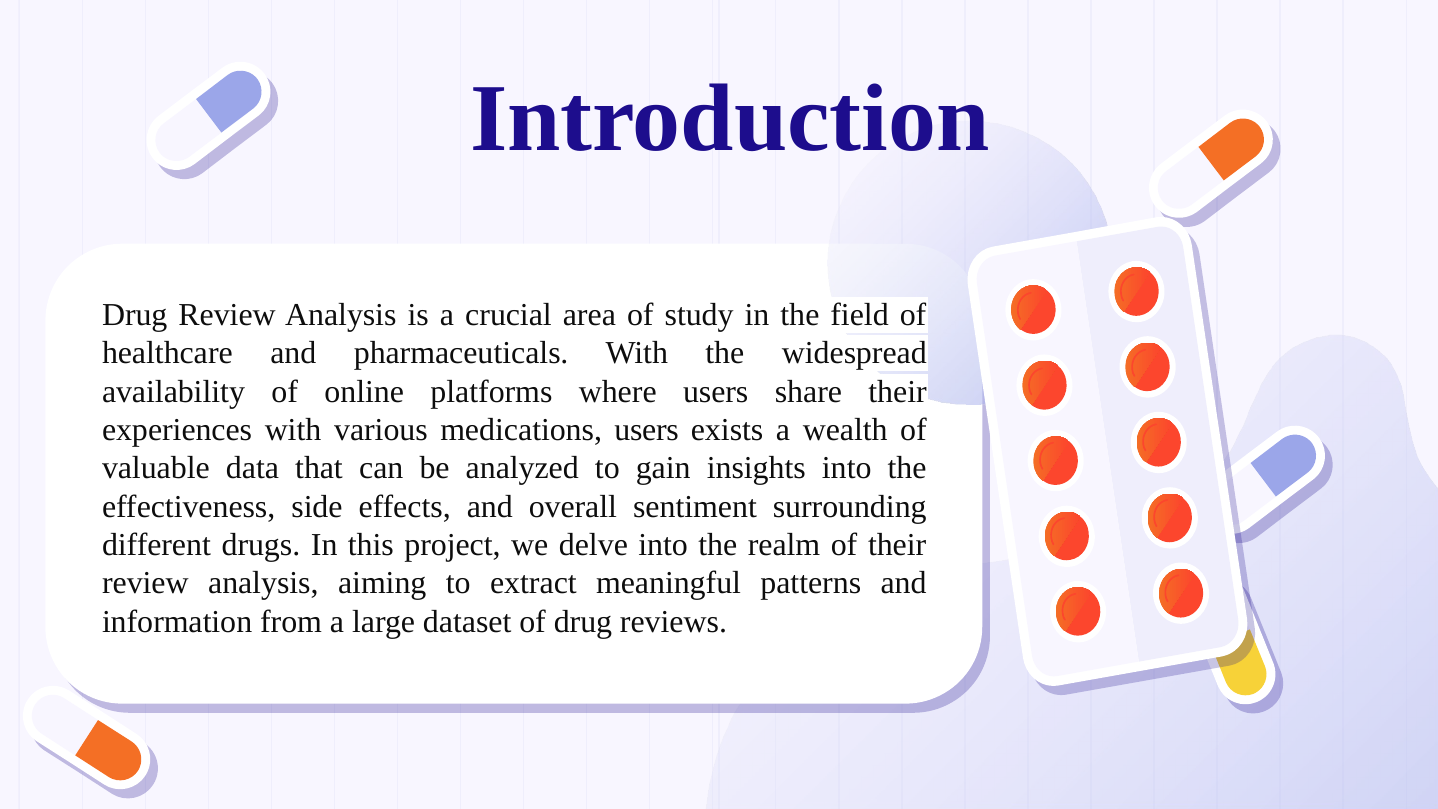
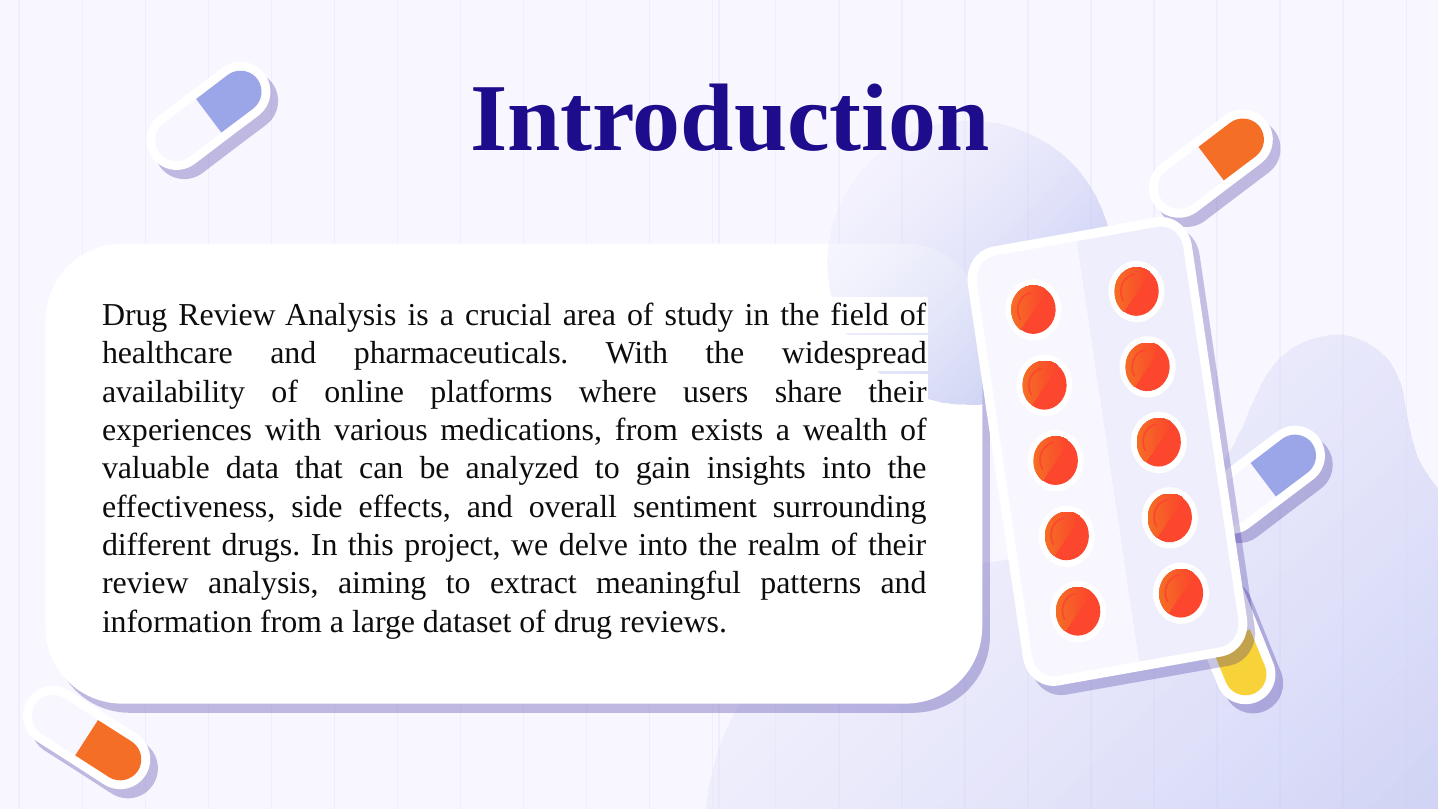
medications users: users -> from
